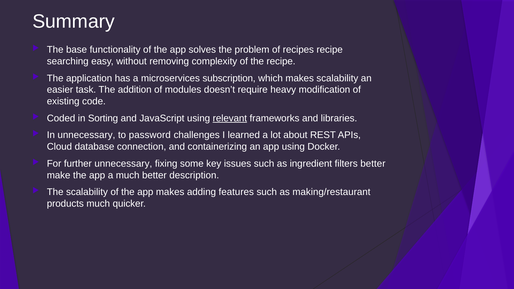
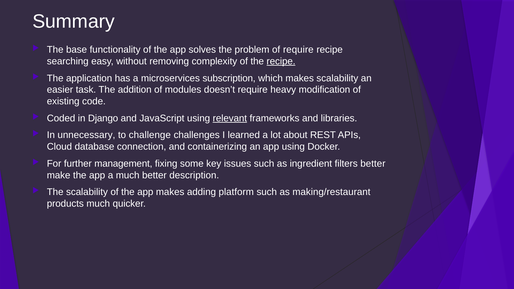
of recipes: recipes -> require
recipe at (281, 61) underline: none -> present
Sorting: Sorting -> Django
password: password -> challenge
further unnecessary: unnecessary -> management
features: features -> platform
